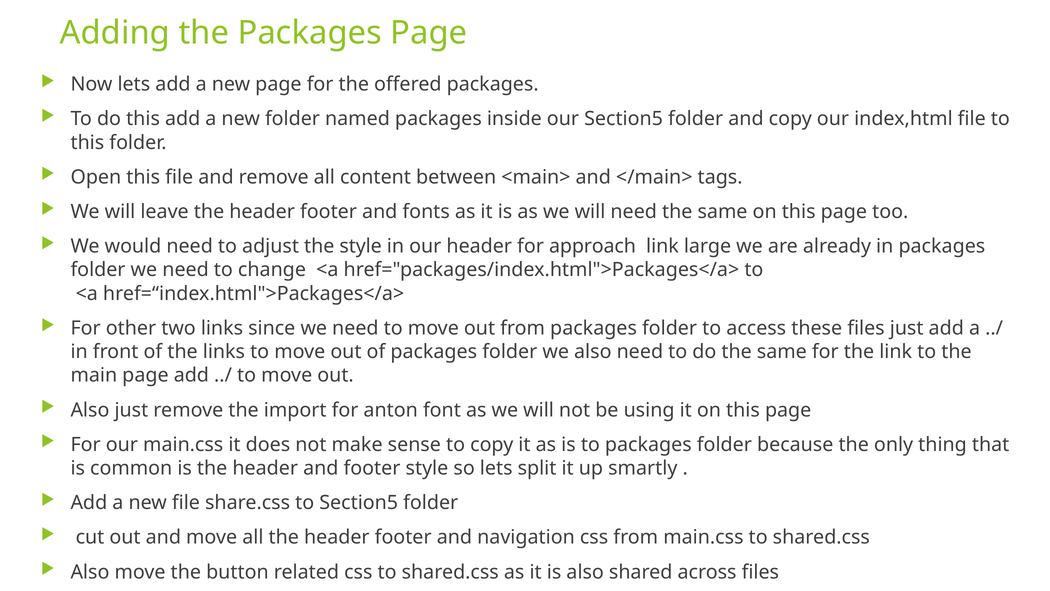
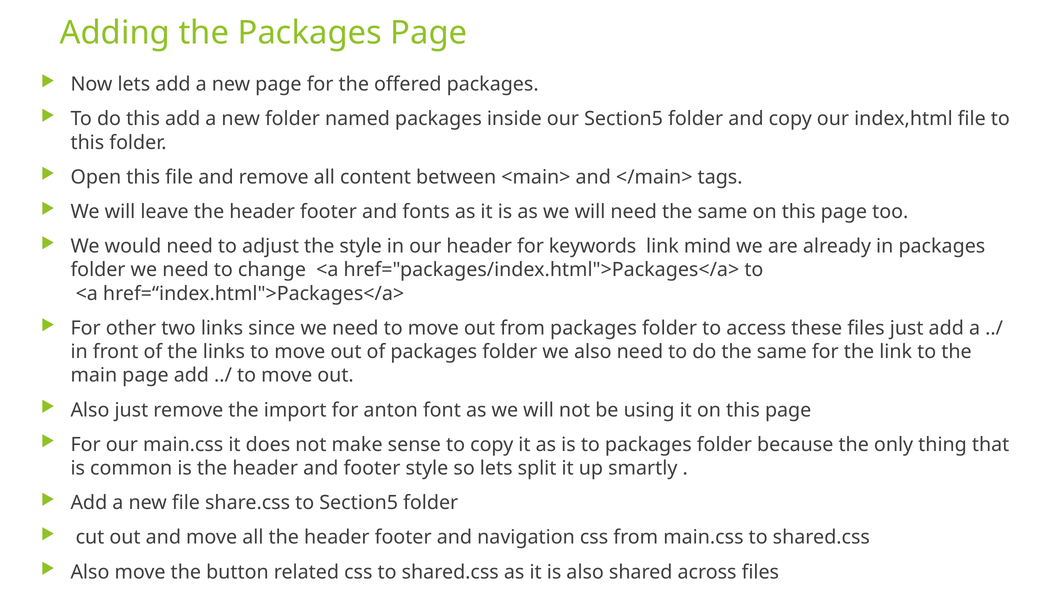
approach: approach -> keywords
large: large -> mind
